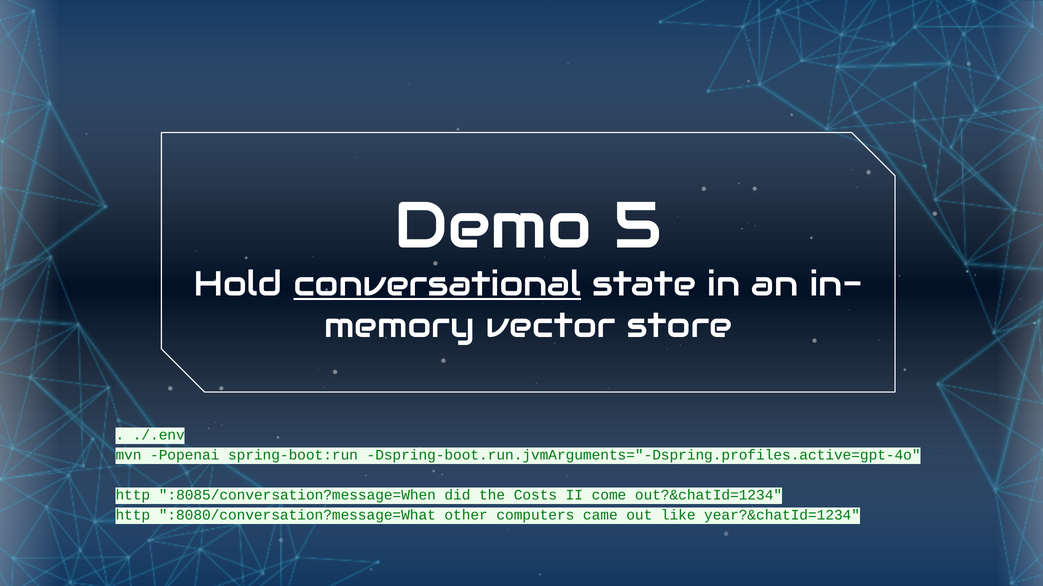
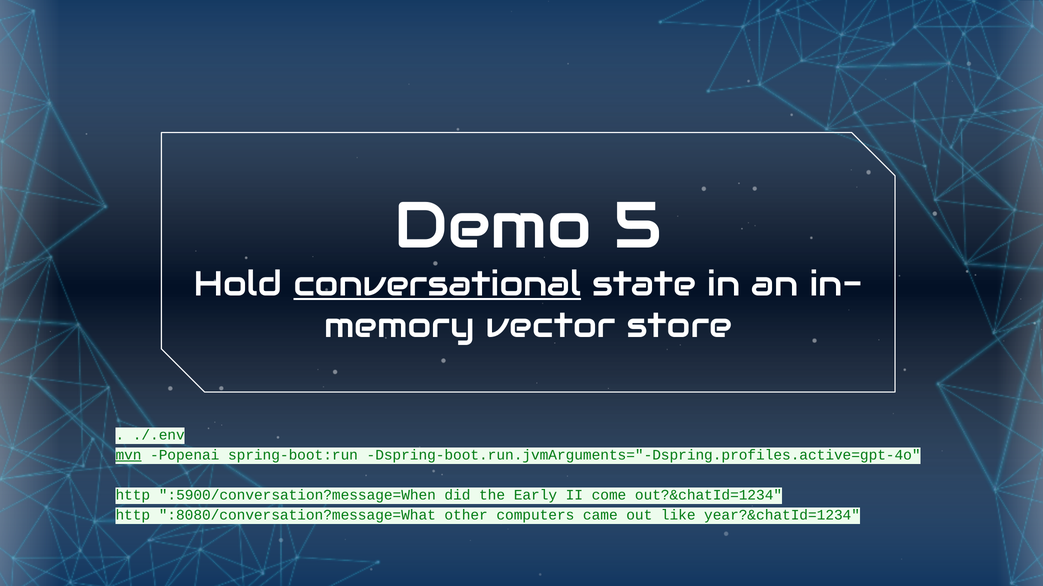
mvn underline: none -> present
:8085/conversation?message=When: :8085/conversation?message=When -> :5900/conversation?message=When
Costs: Costs -> Early
